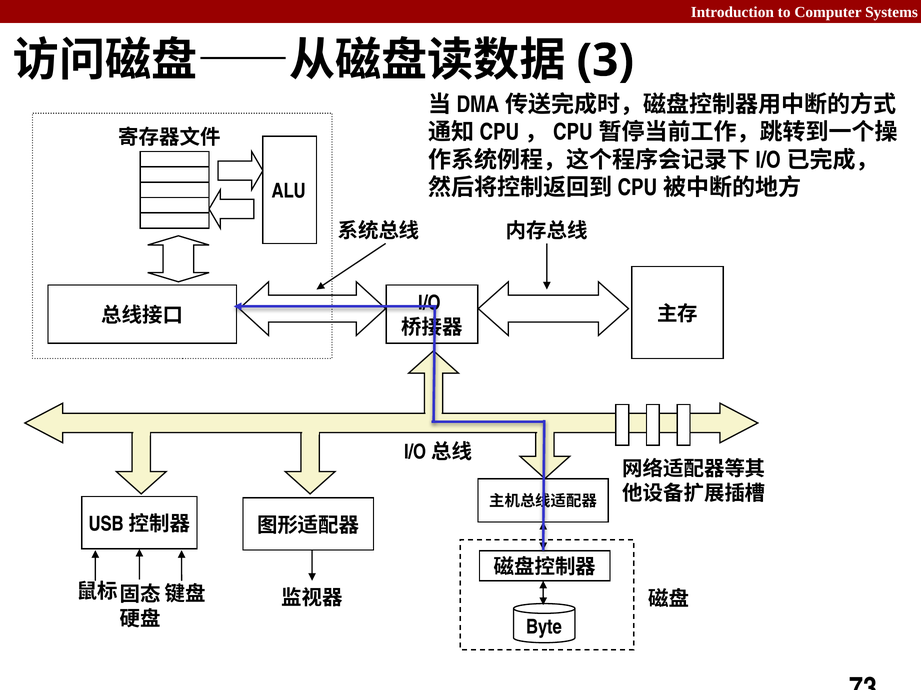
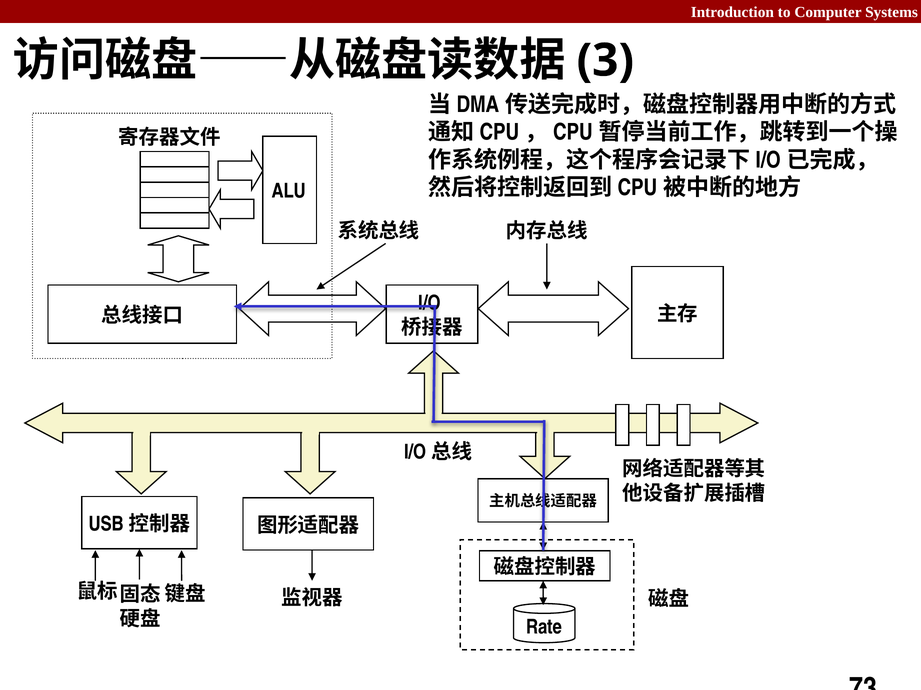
Byte: Byte -> Rate
